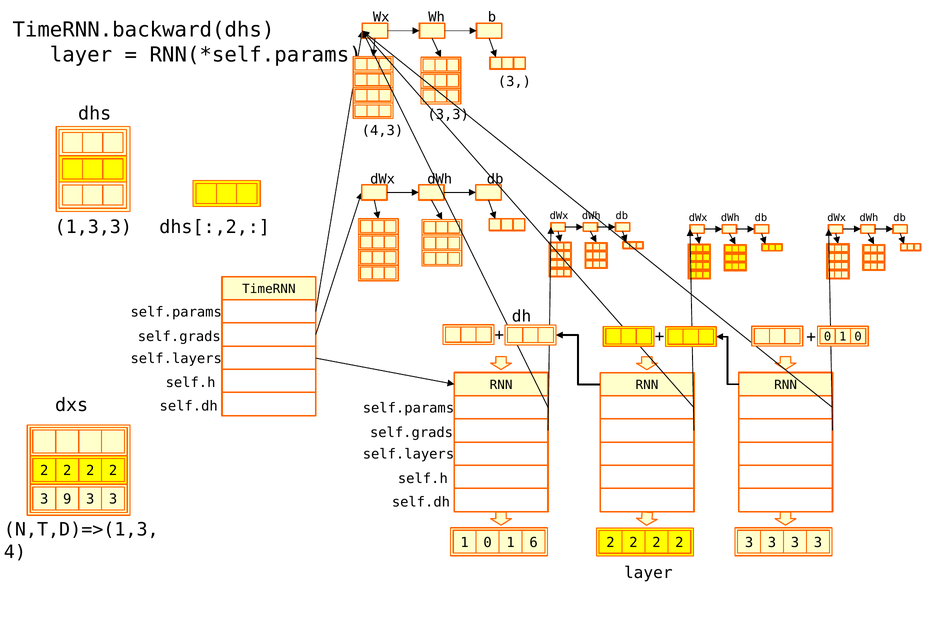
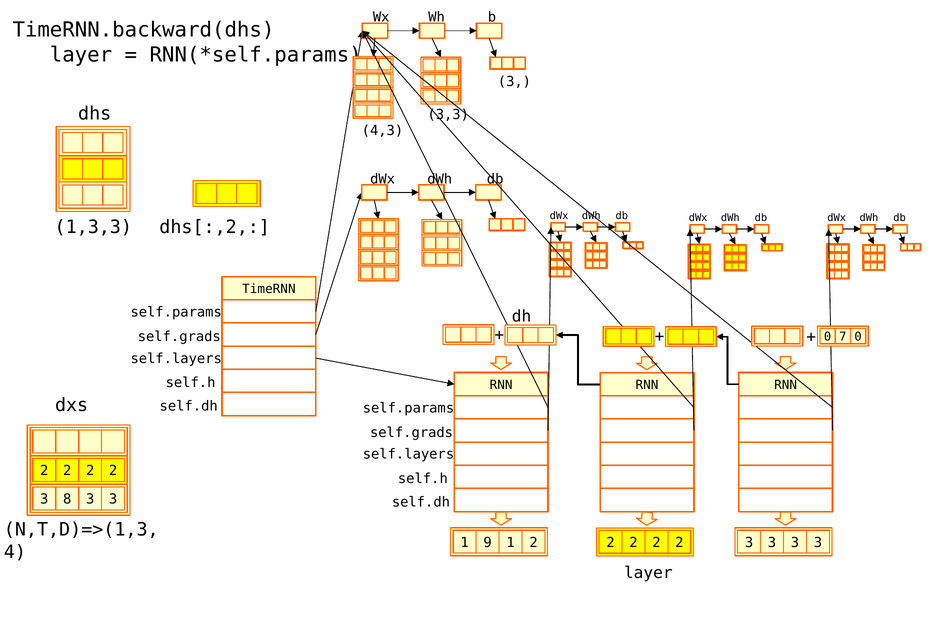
1 at (843, 337): 1 -> 7
9: 9 -> 8
0 at (488, 543): 0 -> 9
1 6: 6 -> 2
